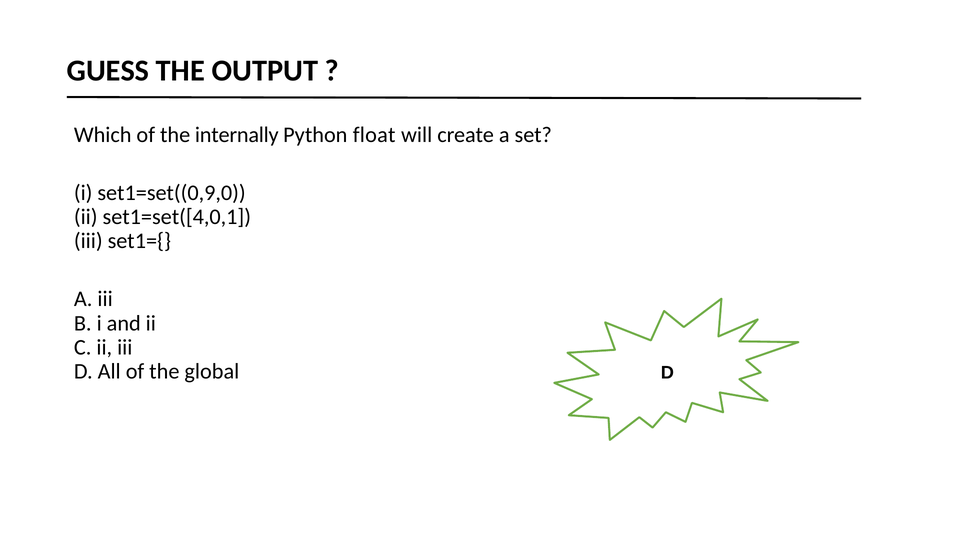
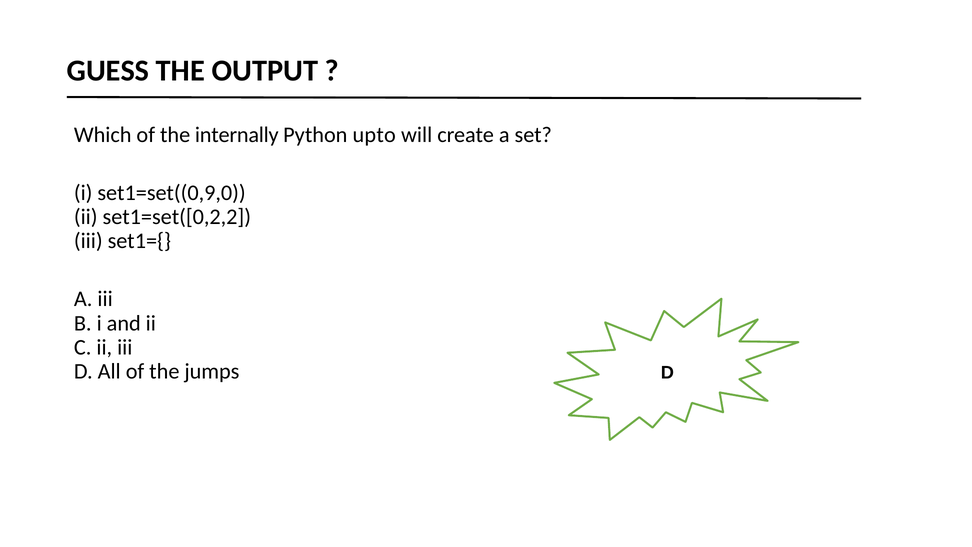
float: float -> upto
set1=set([4,0,1: set1=set([4,0,1 -> set1=set([0,2,2
global: global -> jumps
